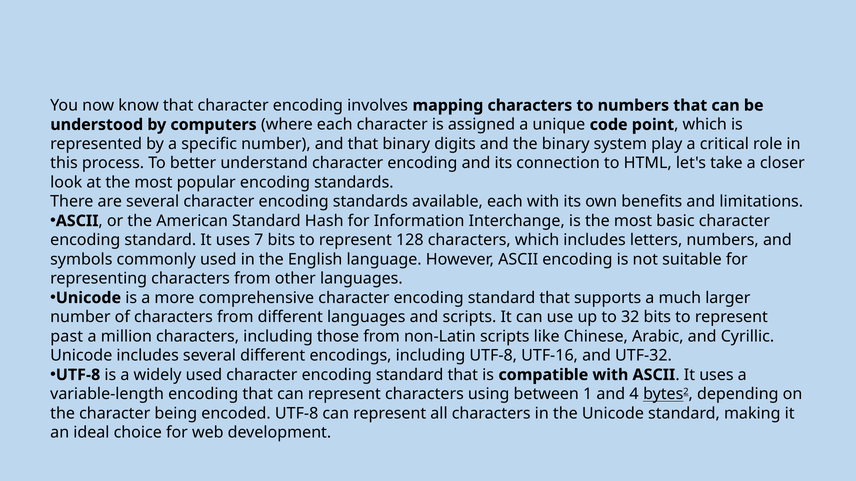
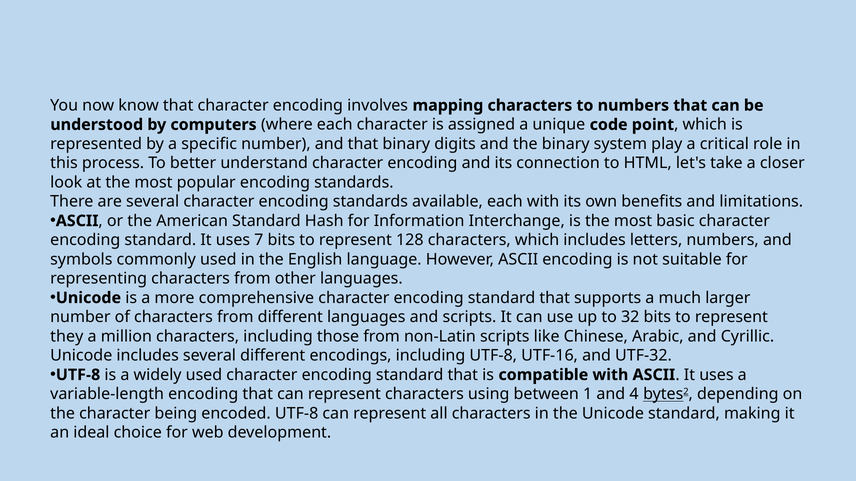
past: past -> they
